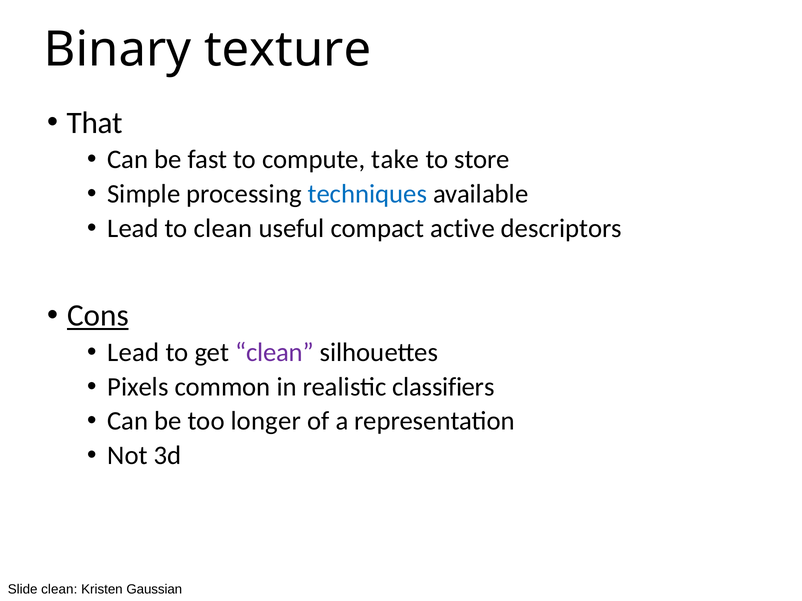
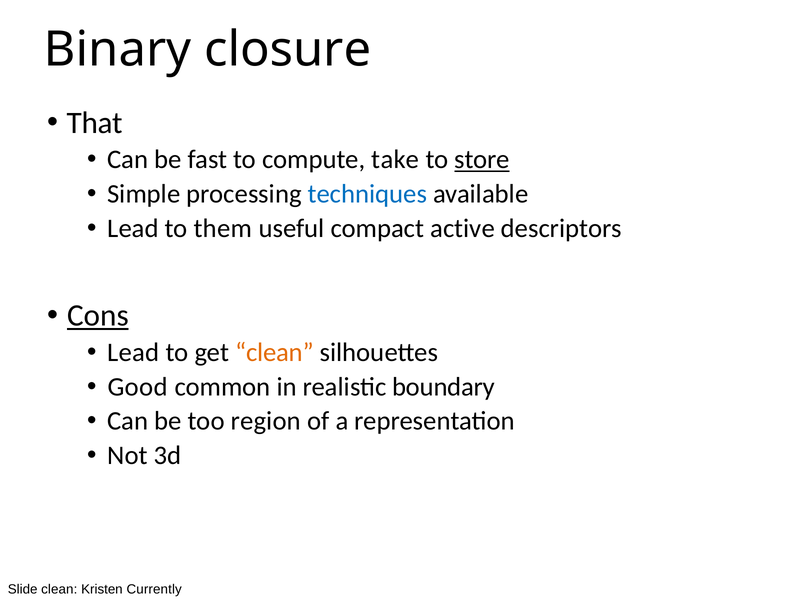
texture: texture -> closure
store underline: none -> present
to clean: clean -> them
clean at (274, 353) colour: purple -> orange
Pixels: Pixels -> Good
classifiers: classifiers -> boundary
longer: longer -> region
Gaussian: Gaussian -> Currently
